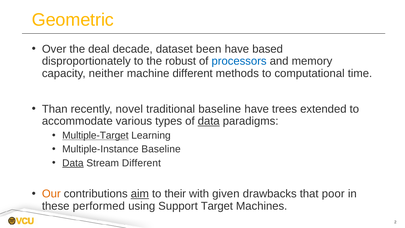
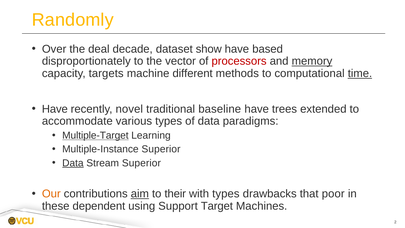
Geometric: Geometric -> Randomly
been: been -> show
robust: robust -> vector
processors colour: blue -> red
memory underline: none -> present
neither: neither -> targets
time underline: none -> present
Than at (55, 109): Than -> Have
data at (209, 121) underline: present -> none
Multiple-Instance Baseline: Baseline -> Superior
Stream Different: Different -> Superior
with given: given -> types
performed: performed -> dependent
